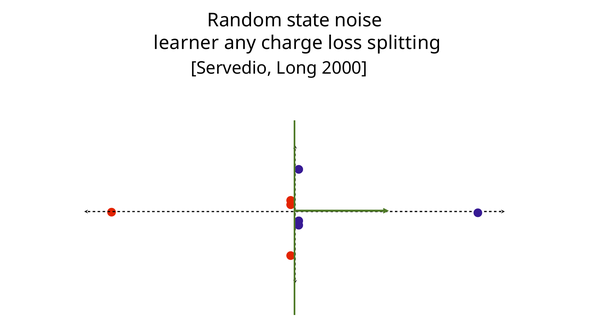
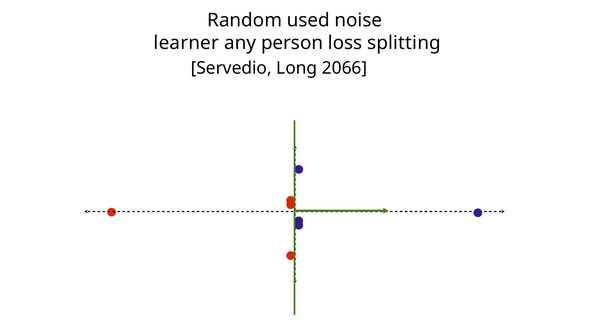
state: state -> used
charge: charge -> person
2000: 2000 -> 2066
